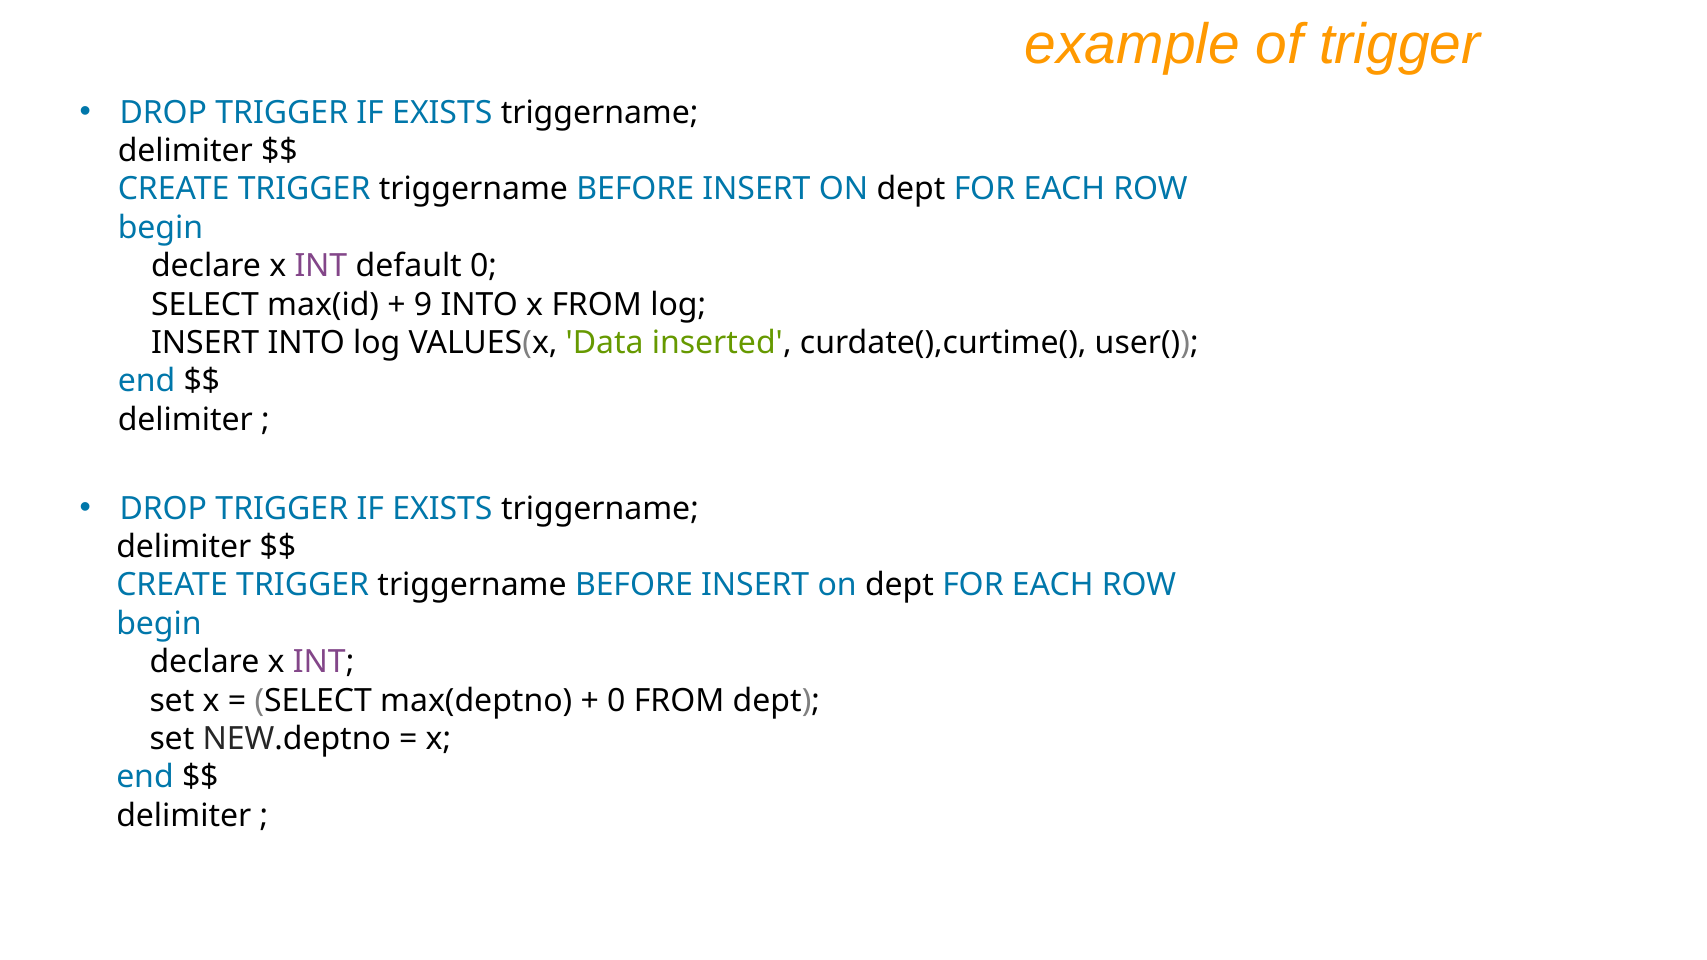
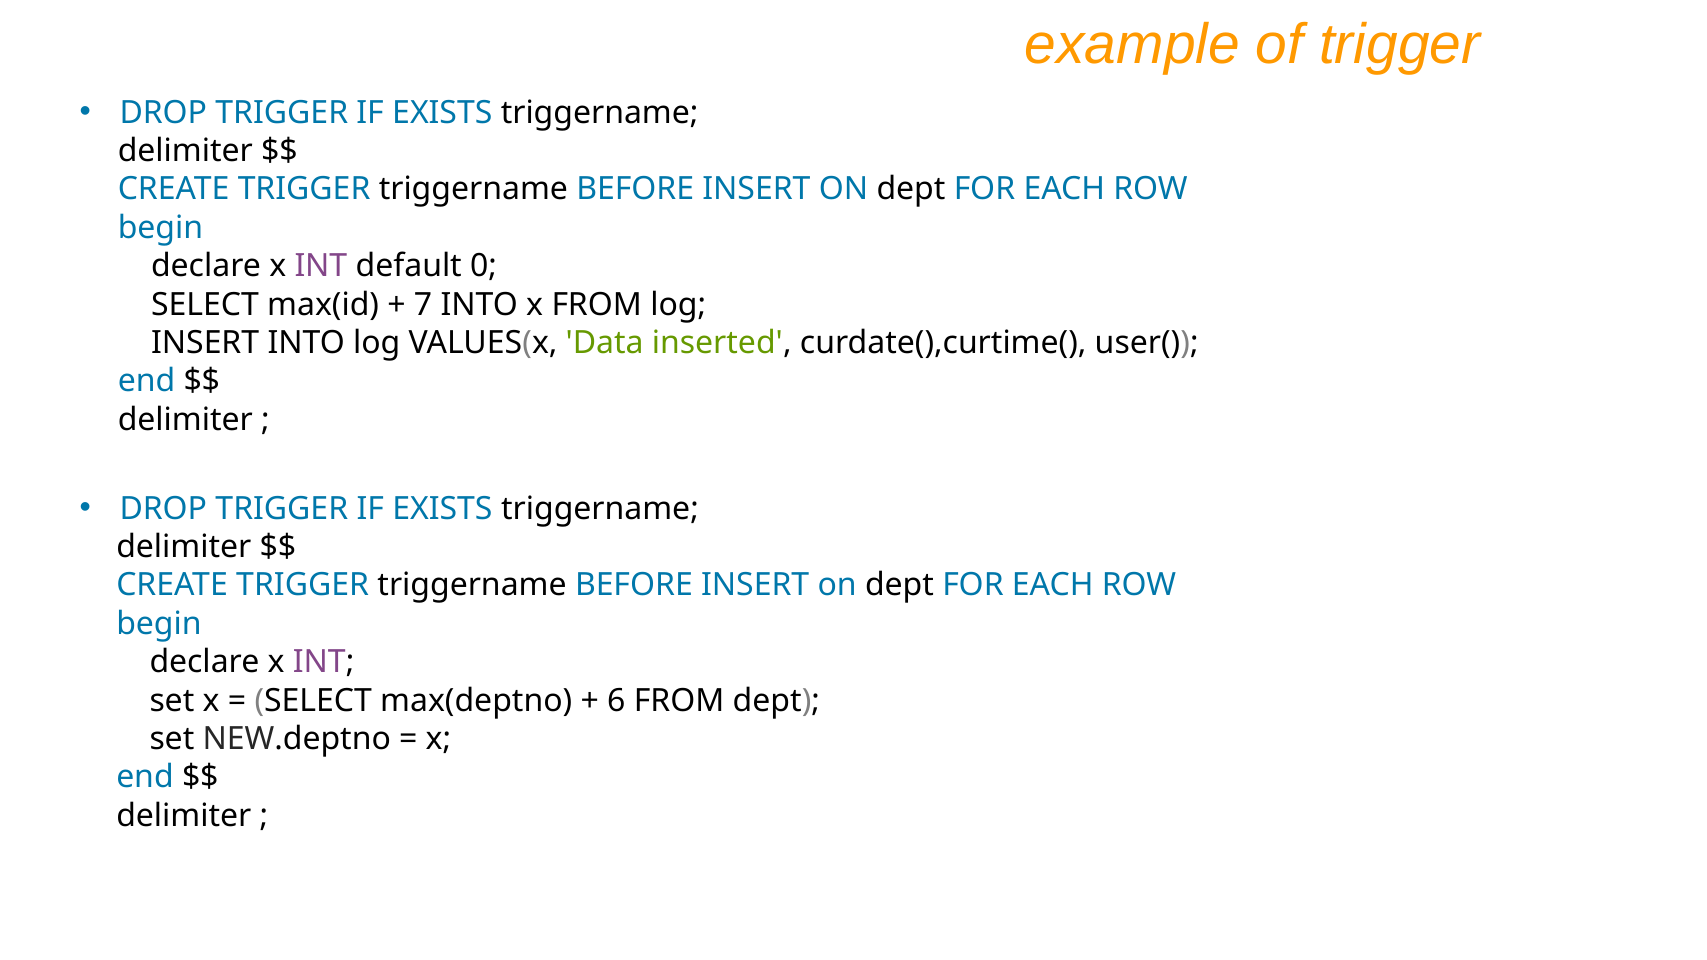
9: 9 -> 7
0 at (616, 701): 0 -> 6
